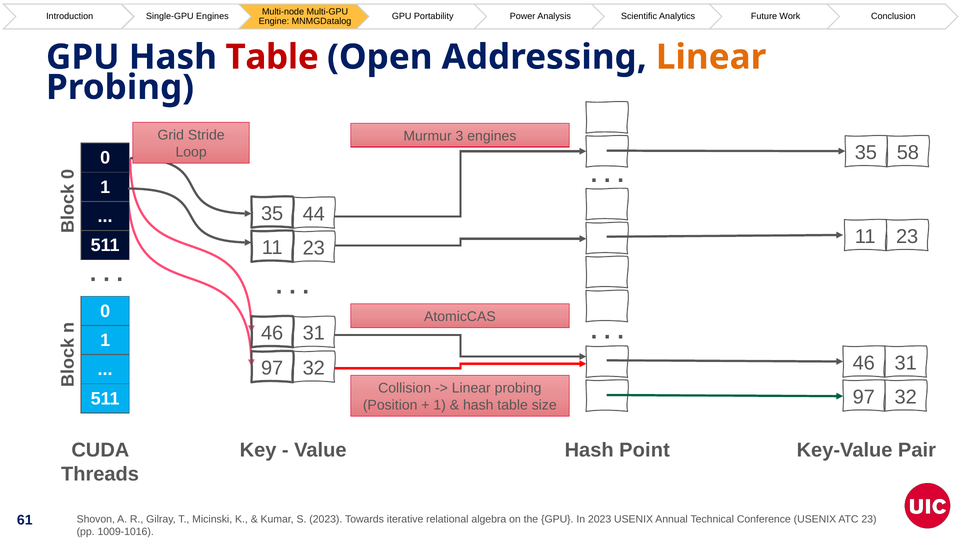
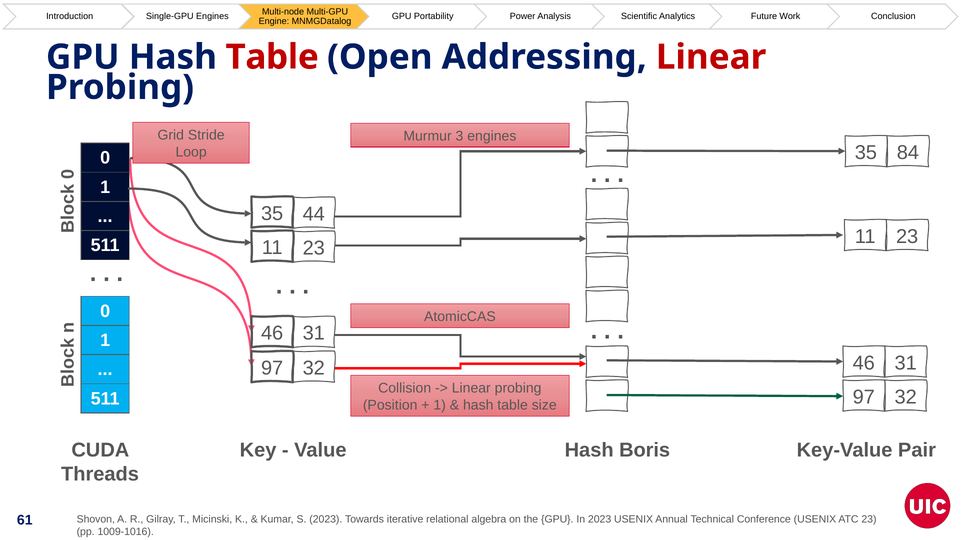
Linear at (711, 57) colour: orange -> red
58: 58 -> 84
Point: Point -> Boris
